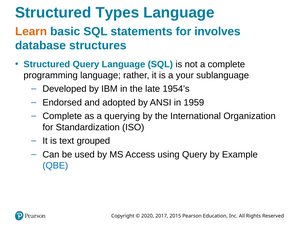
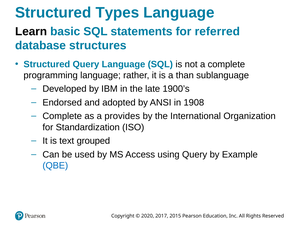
Learn colour: orange -> black
involves: involves -> referred
your: your -> than
1954’s: 1954’s -> 1900’s
1959: 1959 -> 1908
querying: querying -> provides
